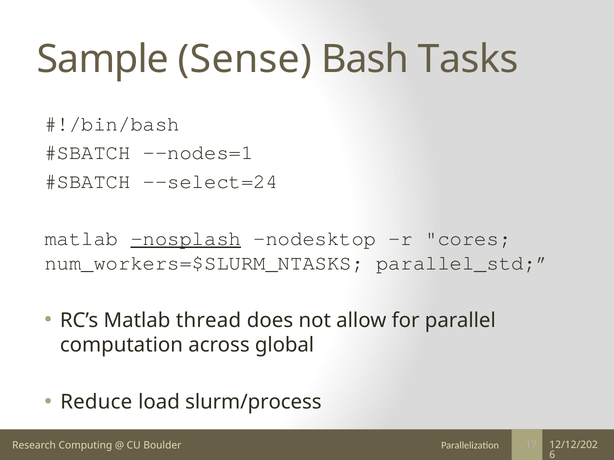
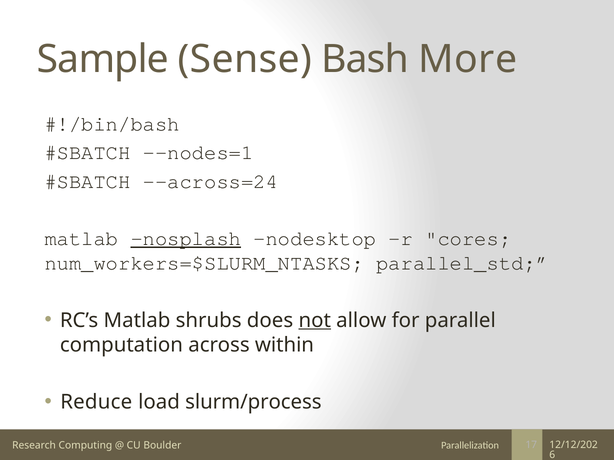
Tasks: Tasks -> More
--select=24: --select=24 -> --across=24
thread: thread -> shrubs
not underline: none -> present
global: global -> within
